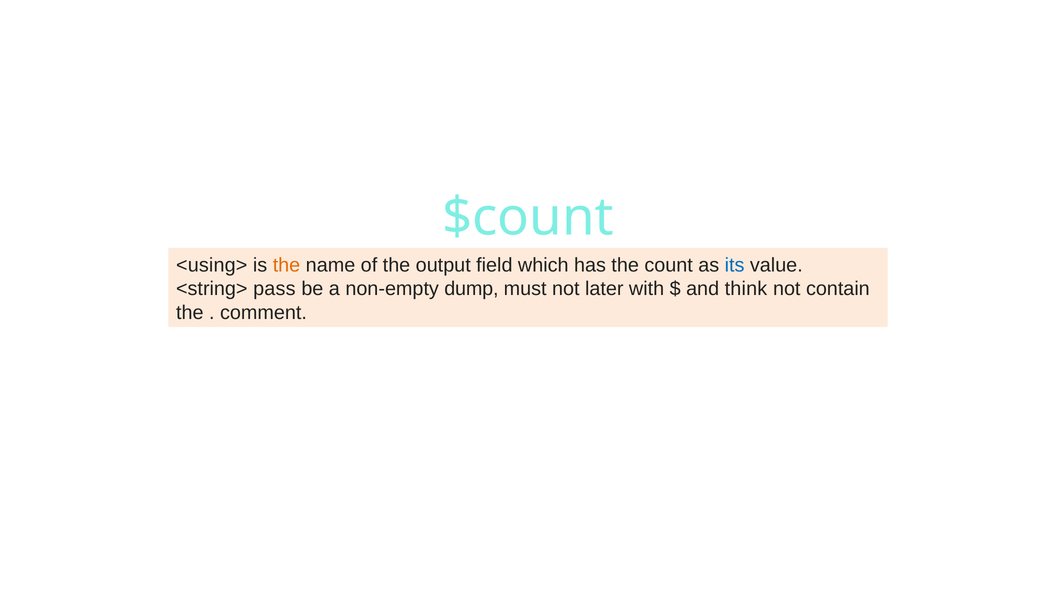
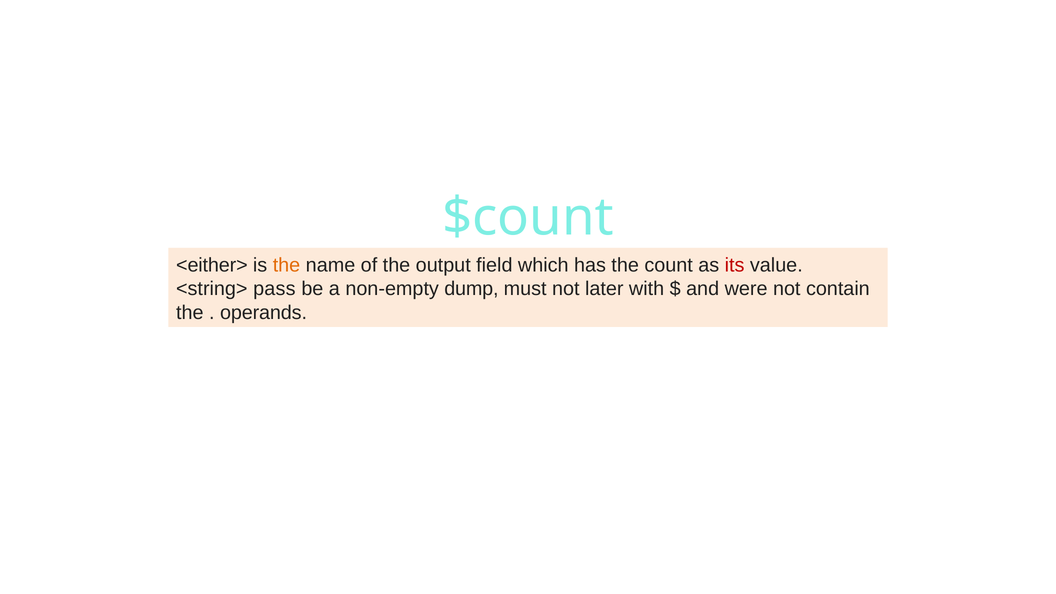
<using>: <using> -> <either>
its colour: blue -> red
think: think -> were
comment: comment -> operands
